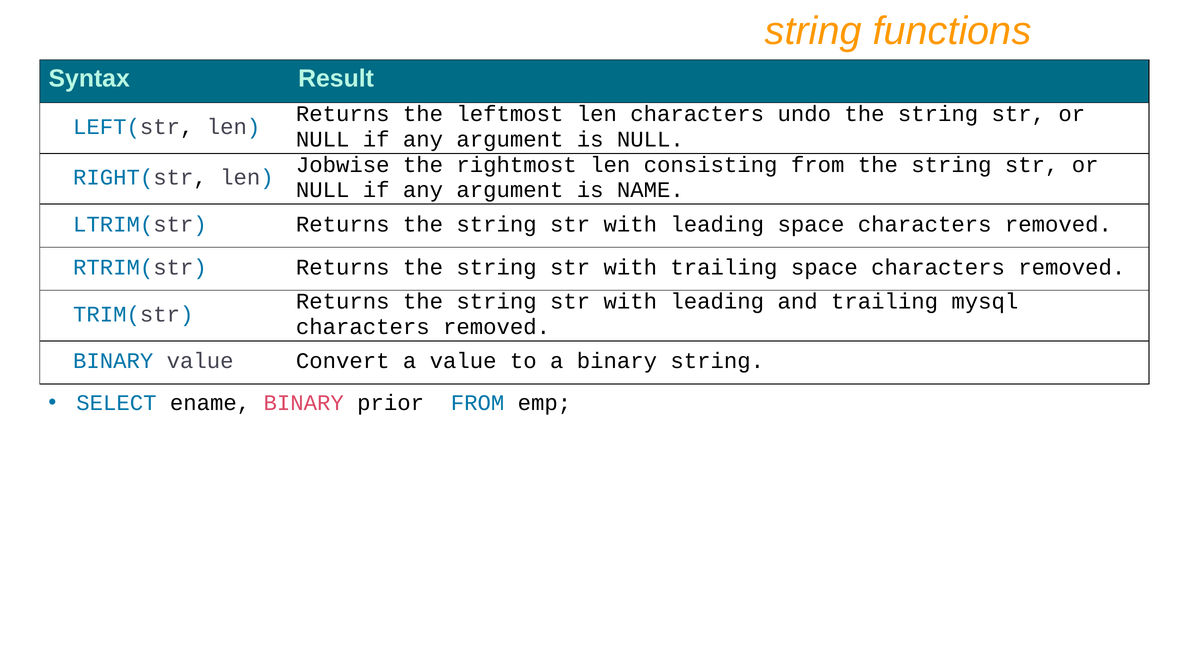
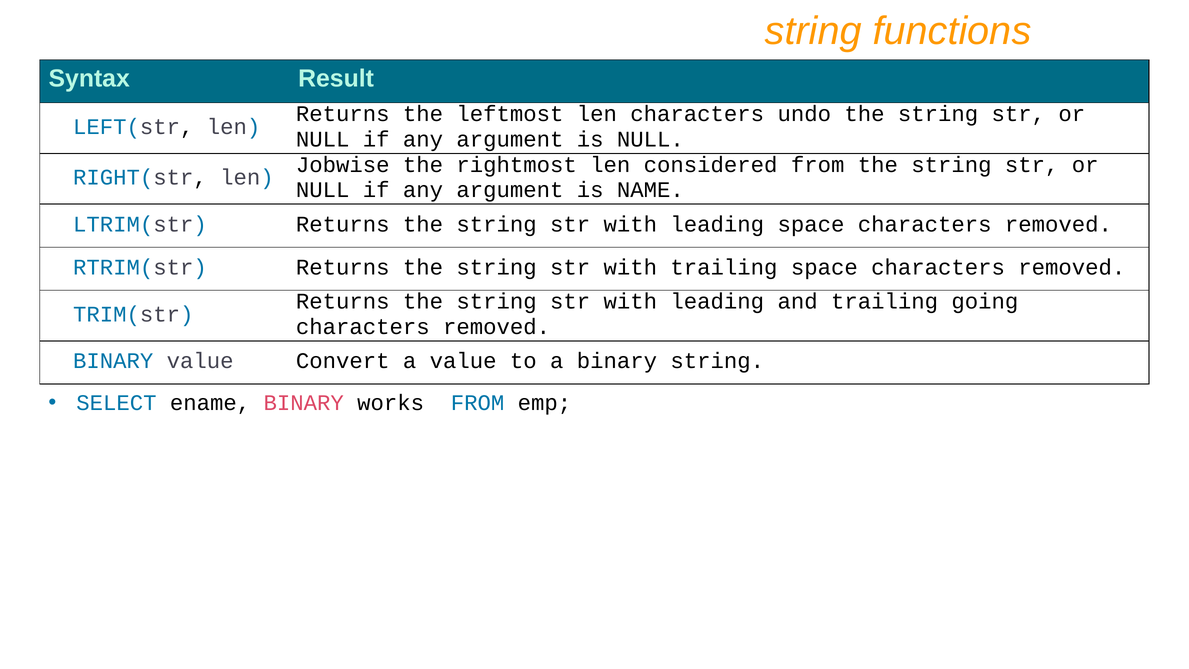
consisting: consisting -> considered
mysql: mysql -> going
prior: prior -> works
